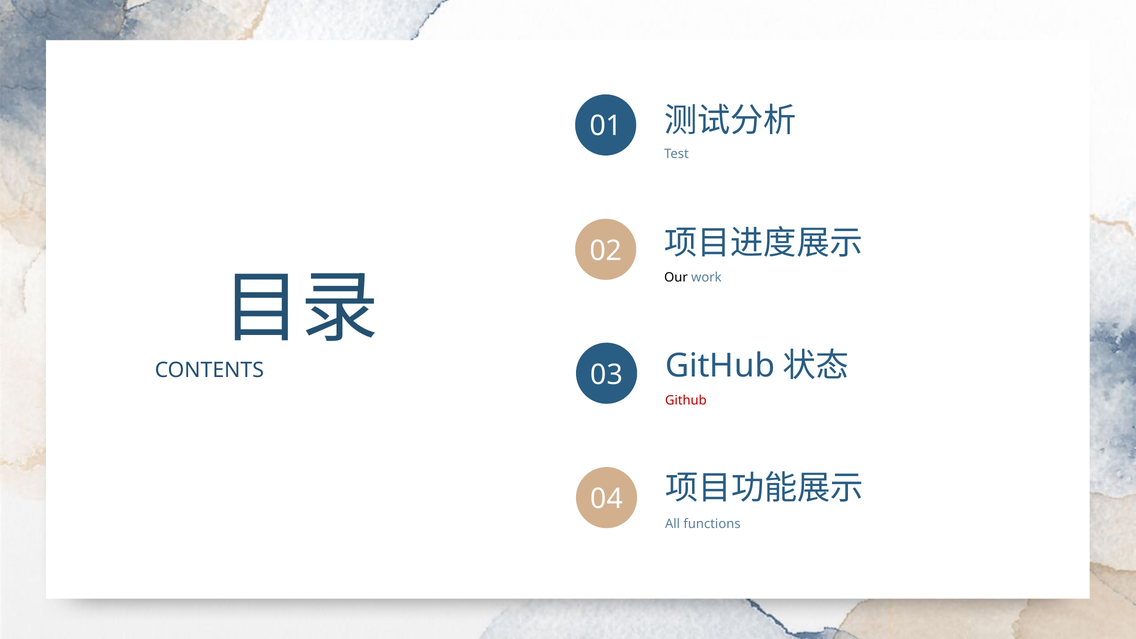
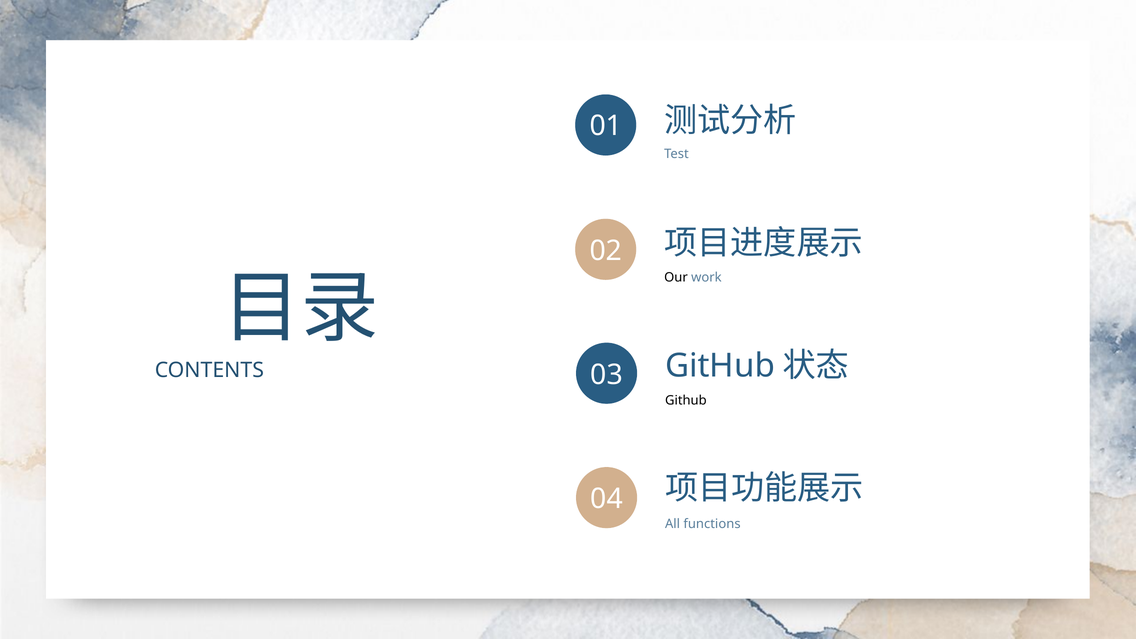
Github at (686, 401) colour: red -> black
